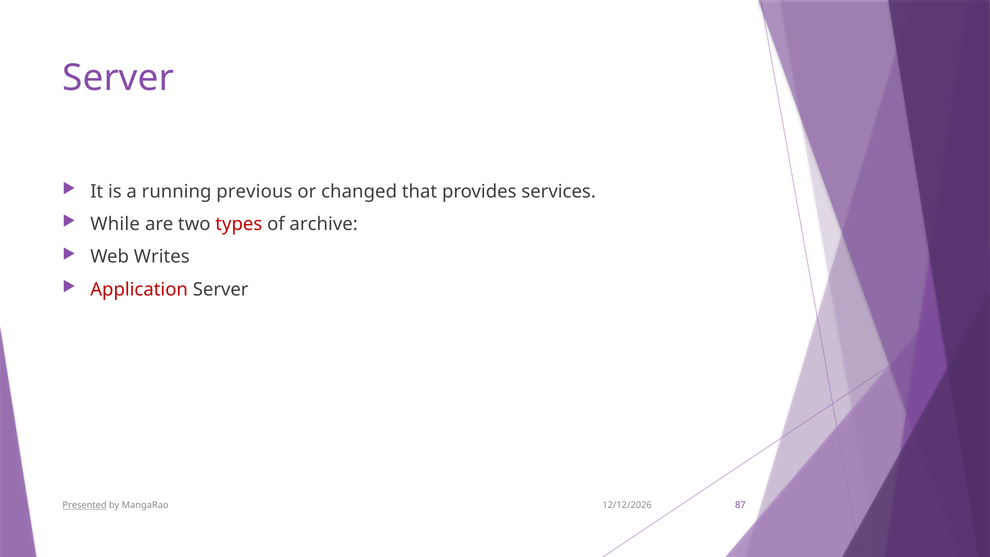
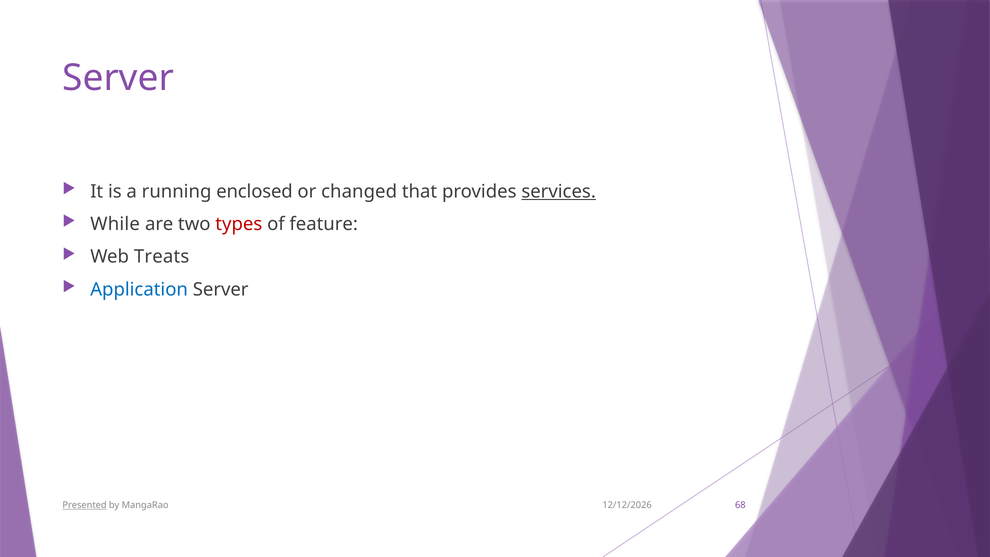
previous: previous -> enclosed
services underline: none -> present
archive: archive -> feature
Writes: Writes -> Treats
Application colour: red -> blue
87: 87 -> 68
